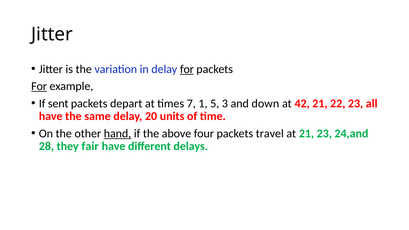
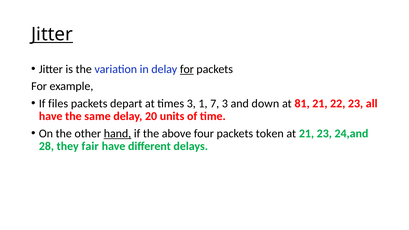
Jitter at (52, 34) underline: none -> present
For at (39, 86) underline: present -> none
sent: sent -> files
times 7: 7 -> 3
5: 5 -> 7
42: 42 -> 81
travel: travel -> token
